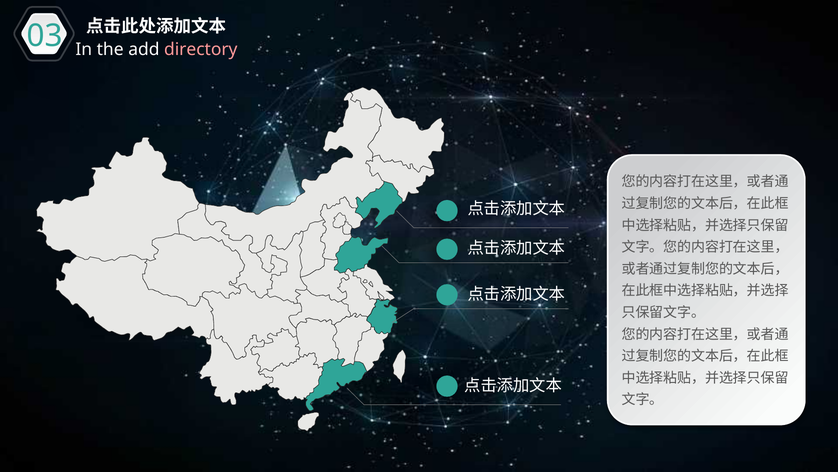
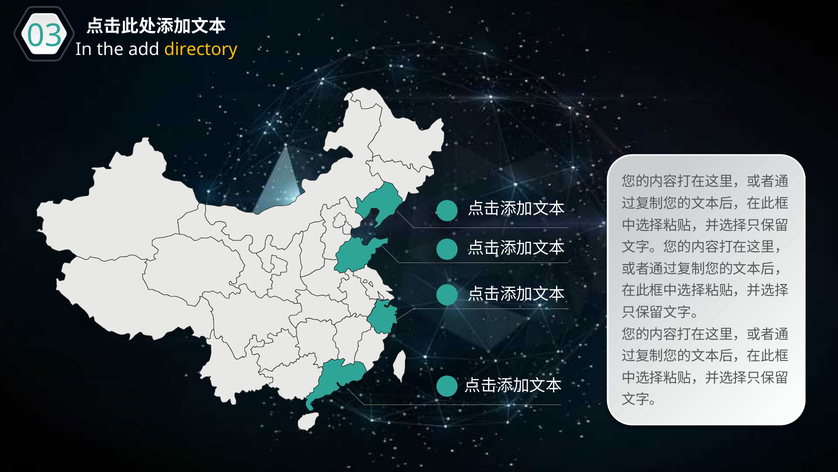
directory colour: pink -> yellow
